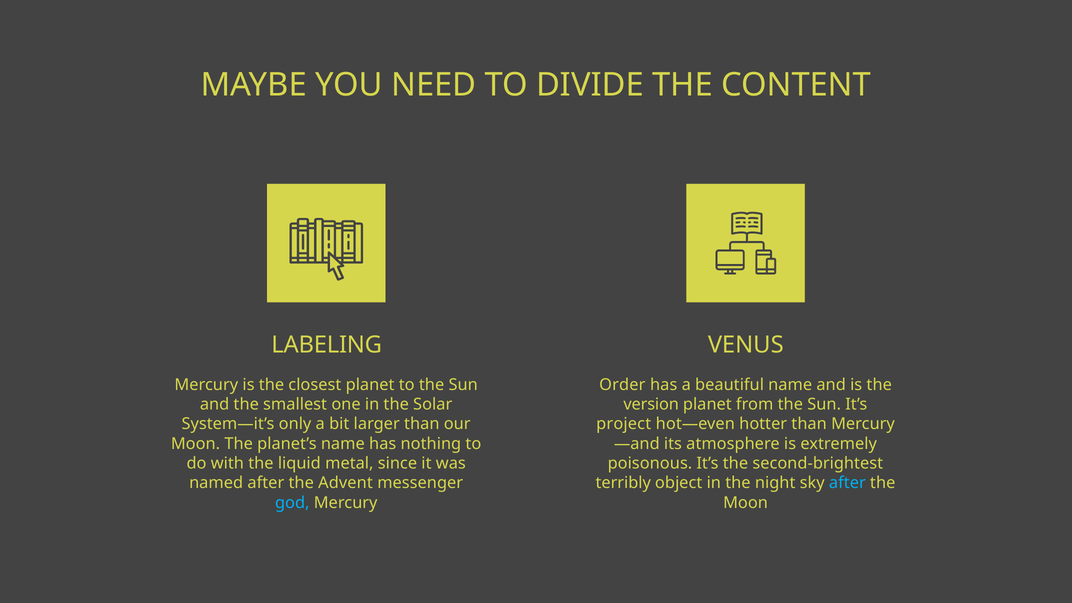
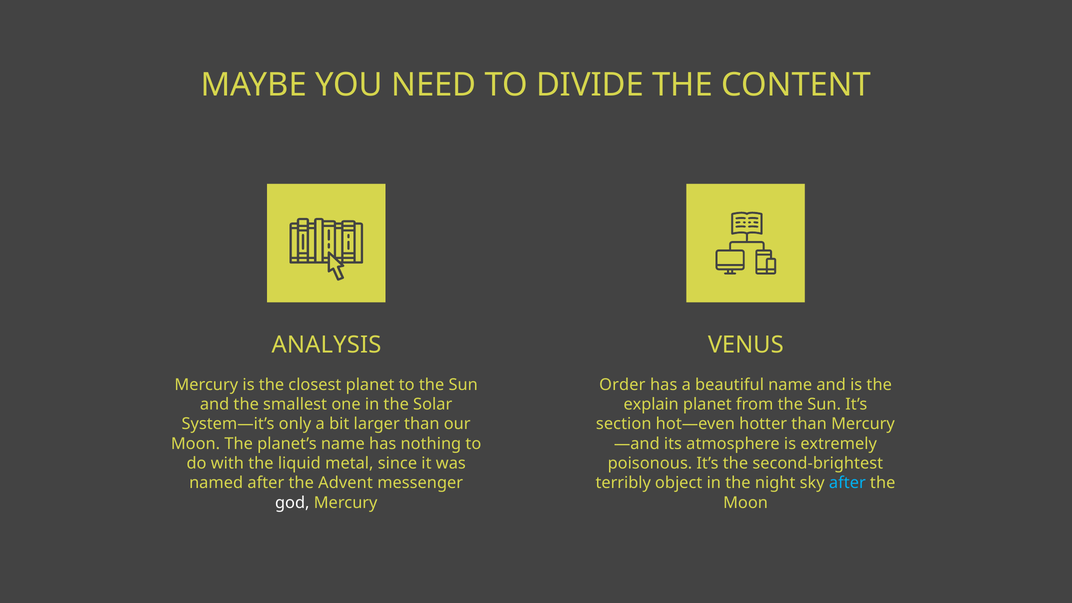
LABELING: LABELING -> ANALYSIS
version: version -> explain
project: project -> section
god colour: light blue -> white
